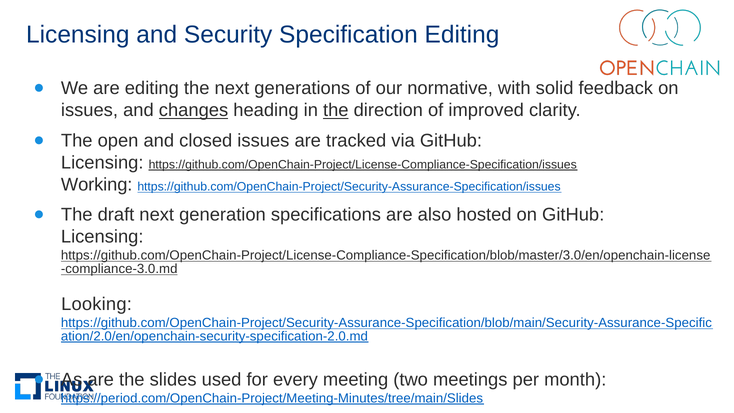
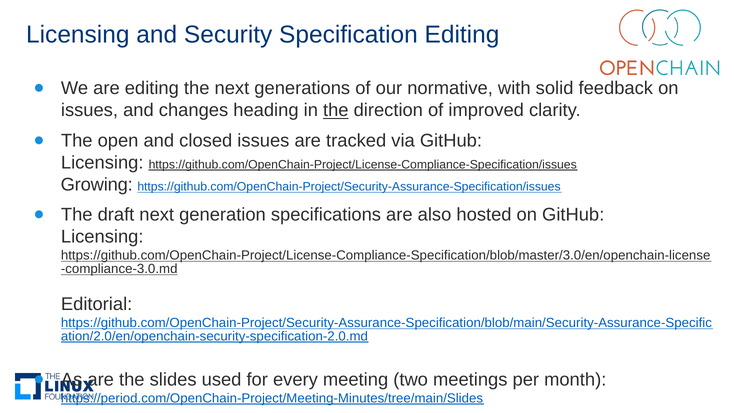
changes underline: present -> none
Working: Working -> Growing
Looking: Looking -> Editorial
